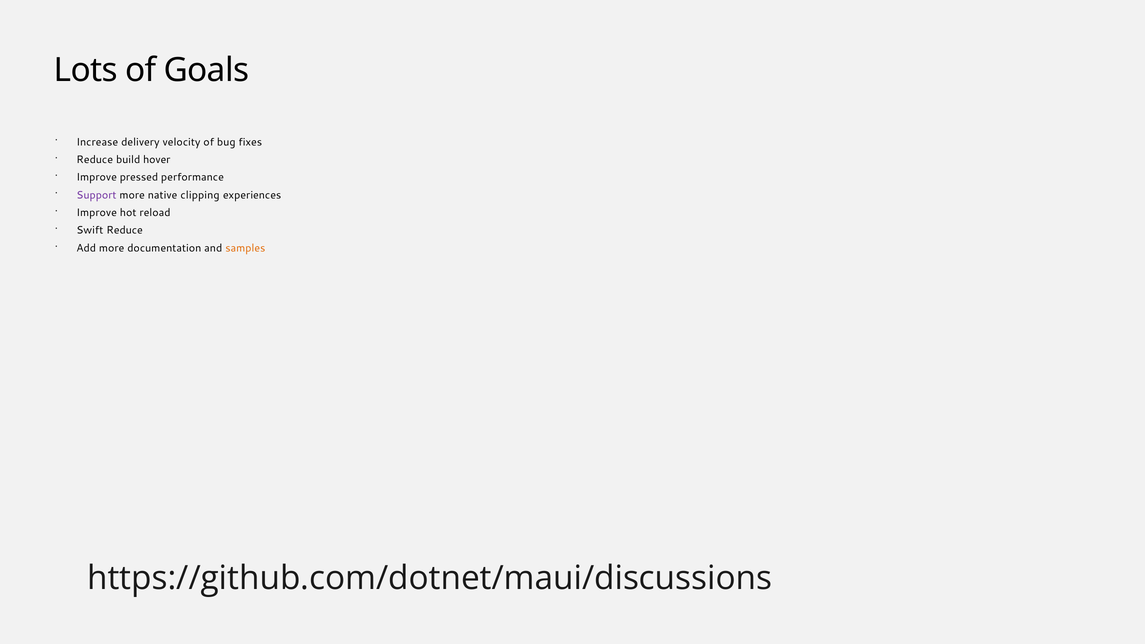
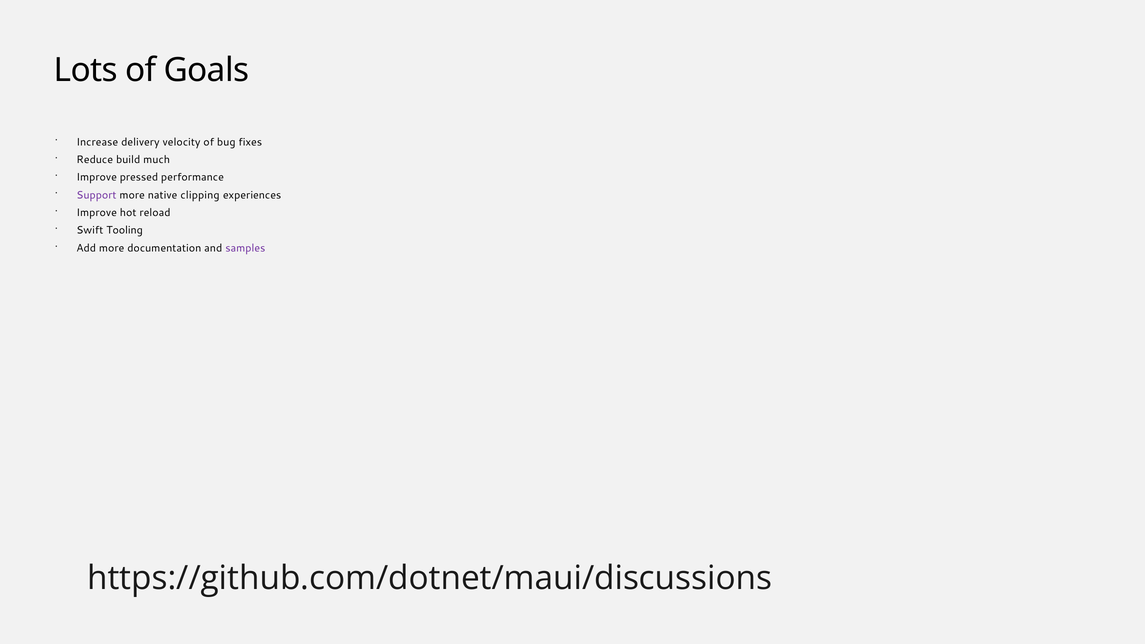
hover: hover -> much
Swift Reduce: Reduce -> Tooling
samples colour: orange -> purple
